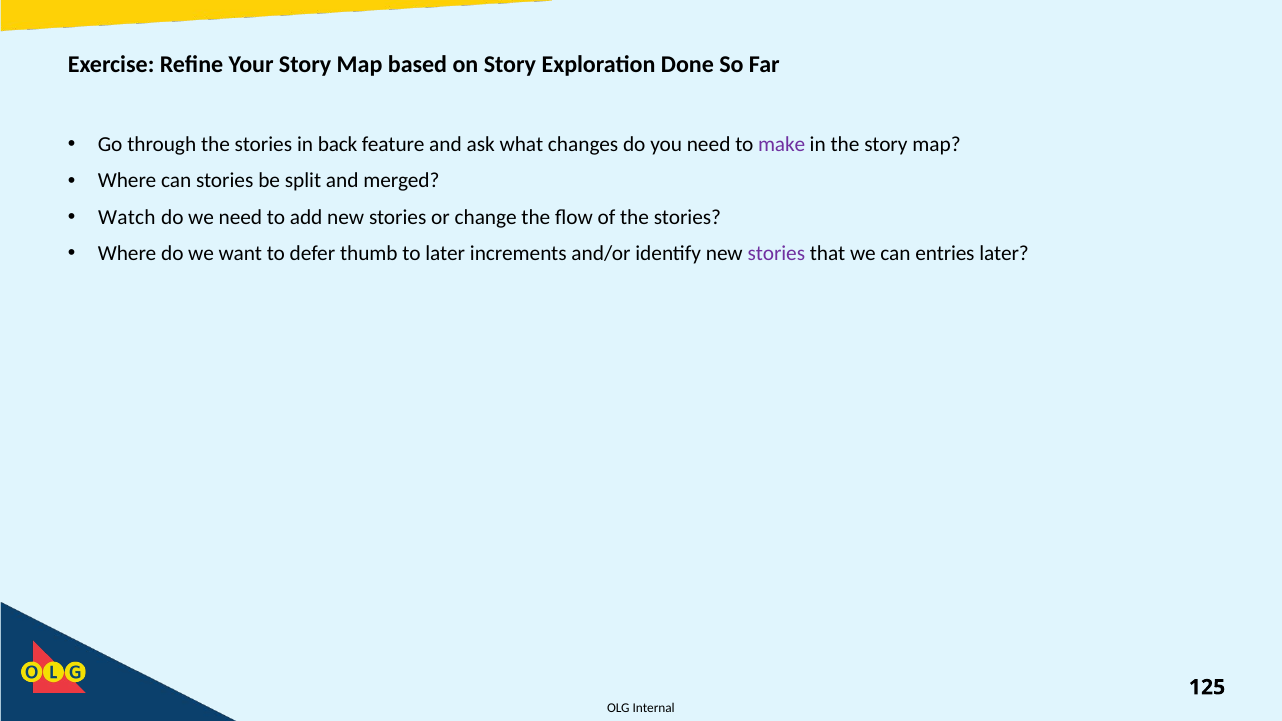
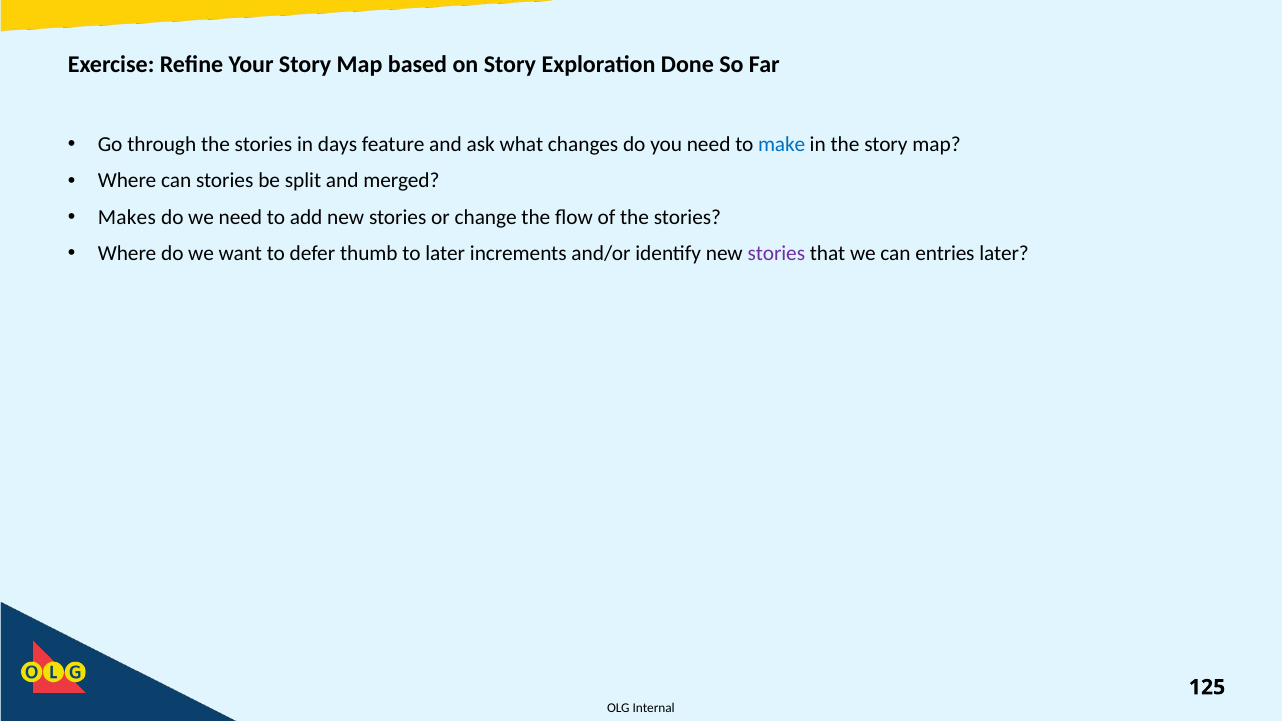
back: back -> days
make colour: purple -> blue
Watch: Watch -> Makes
